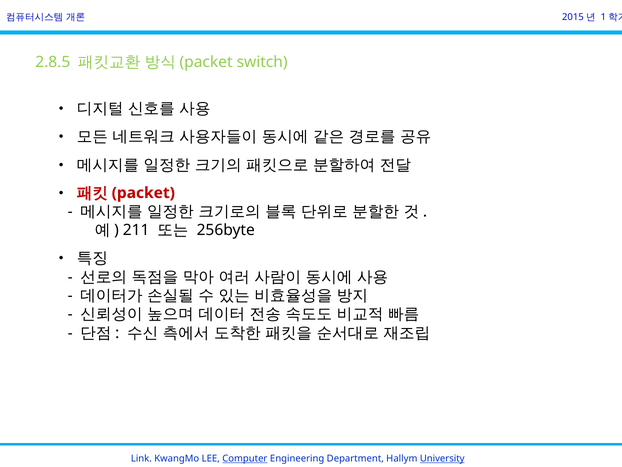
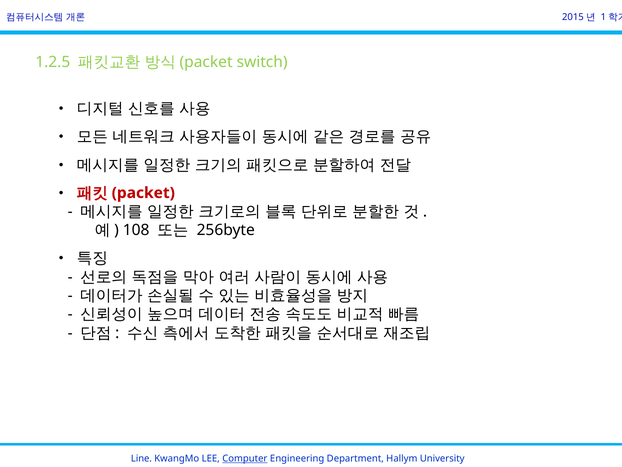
2.8.5: 2.8.5 -> 1.2.5
211: 211 -> 108
Link: Link -> Line
University underline: present -> none
